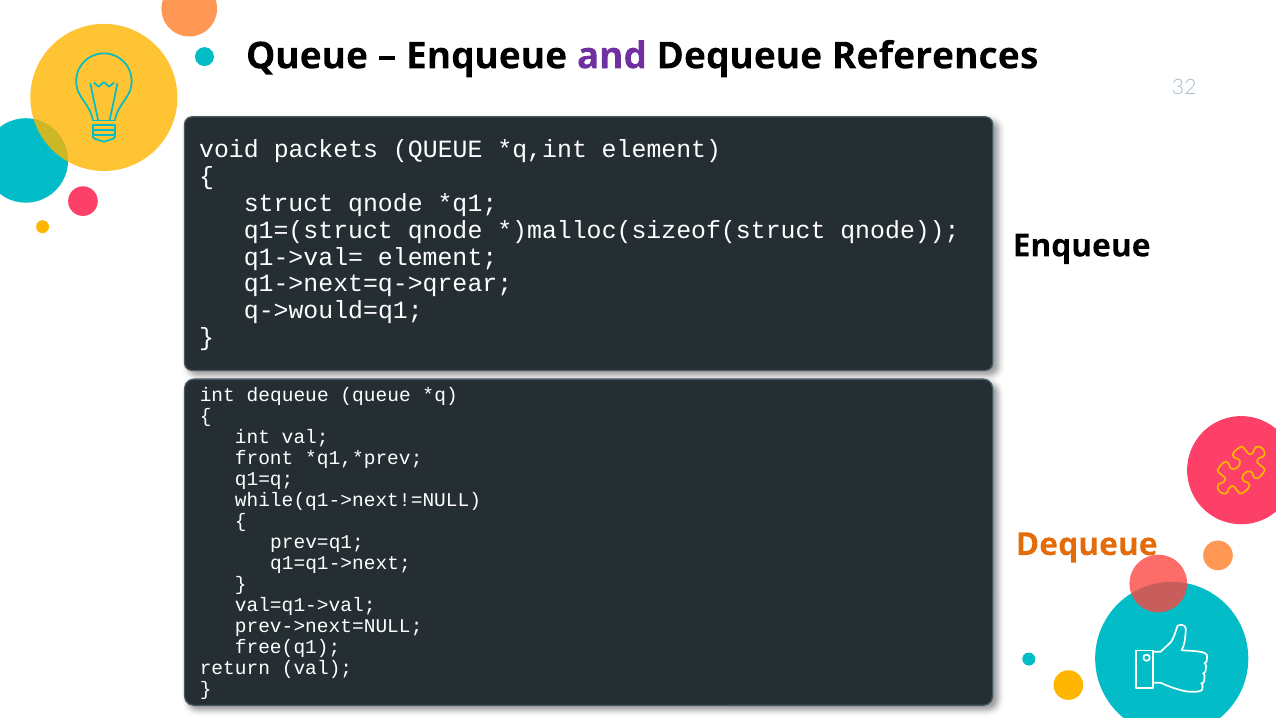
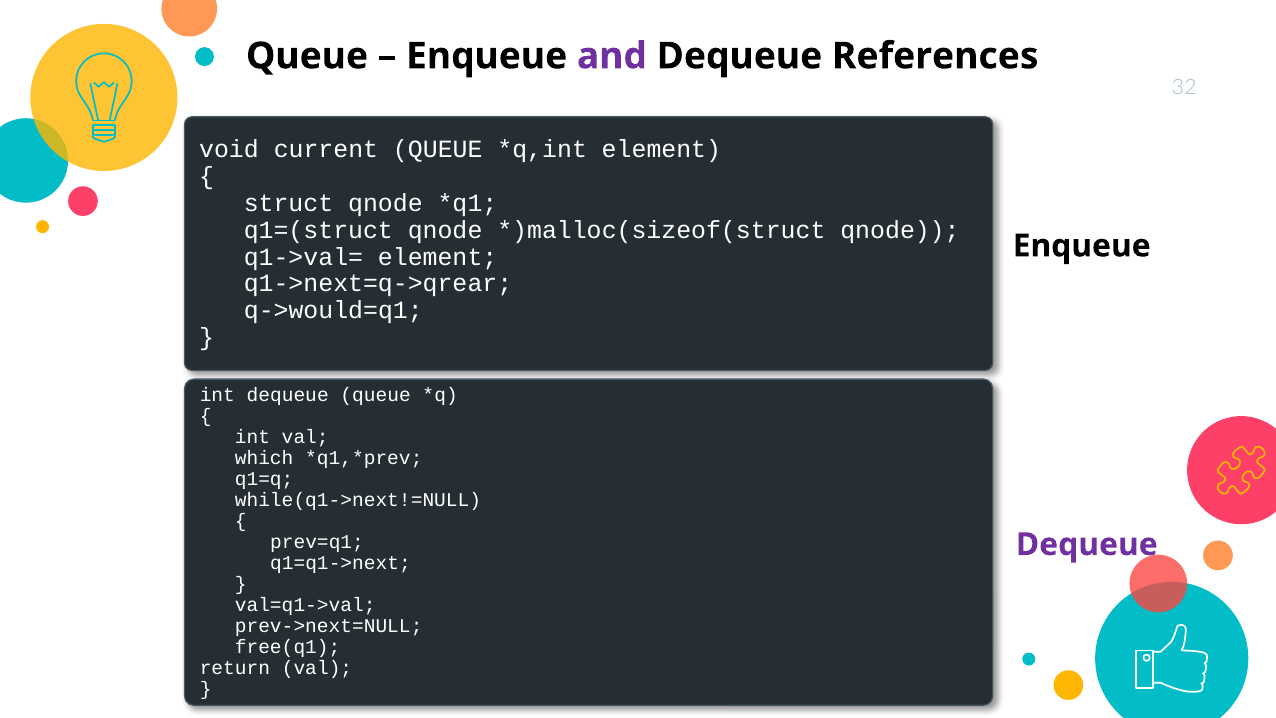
packets: packets -> current
front: front -> which
Dequeue at (1087, 544) colour: orange -> purple
